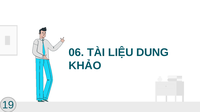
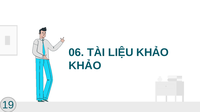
LIỆU DUNG: DUNG -> KHẢO
